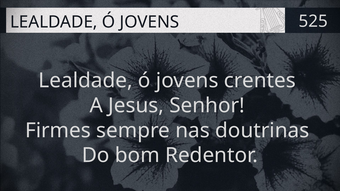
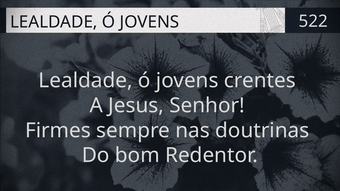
525: 525 -> 522
